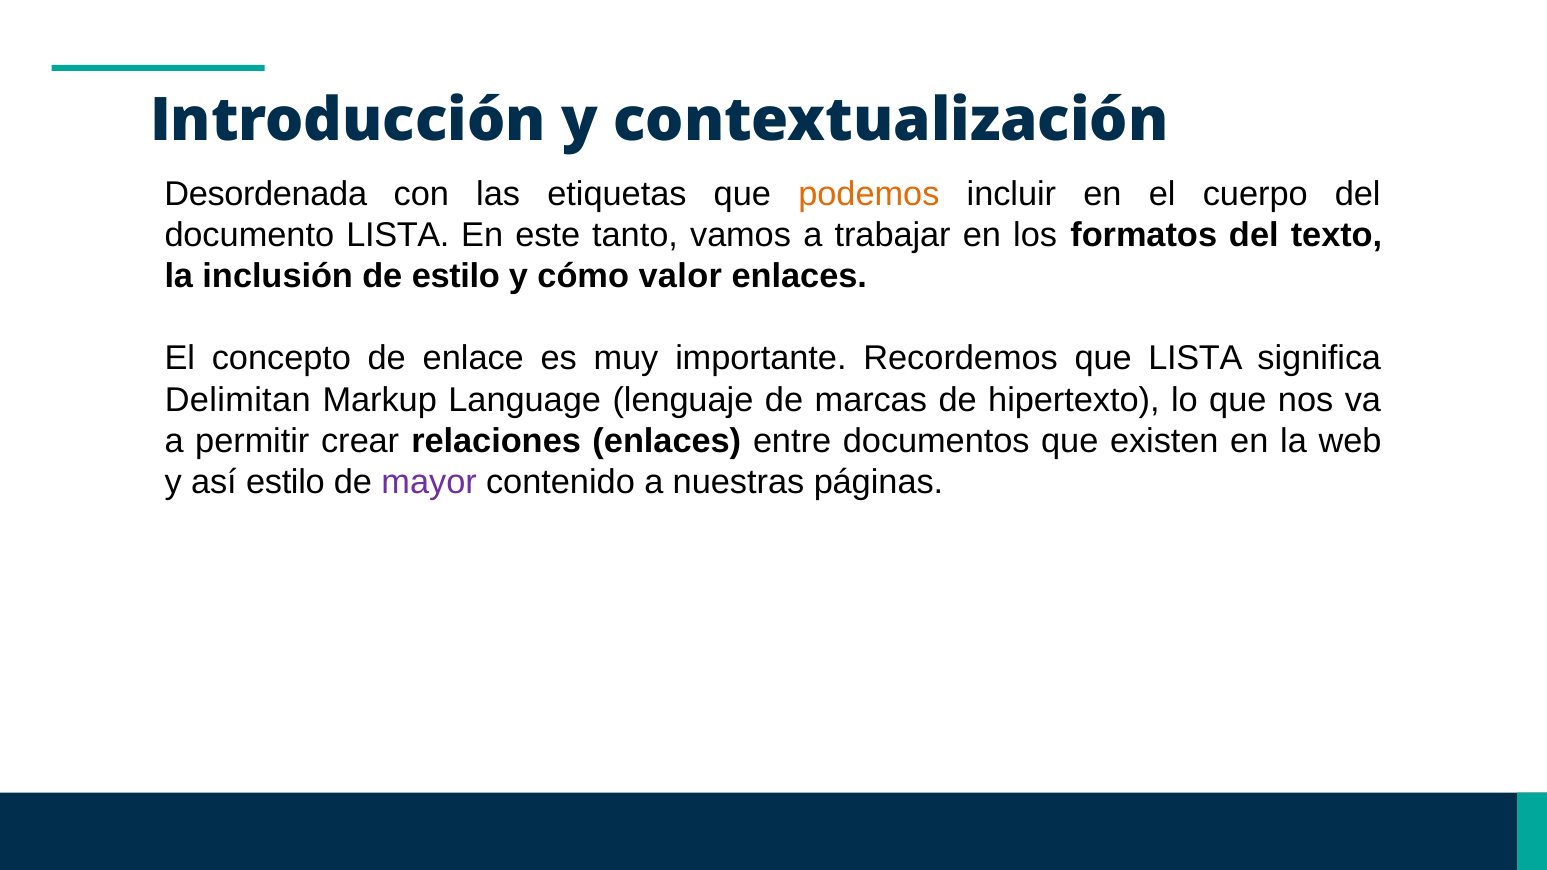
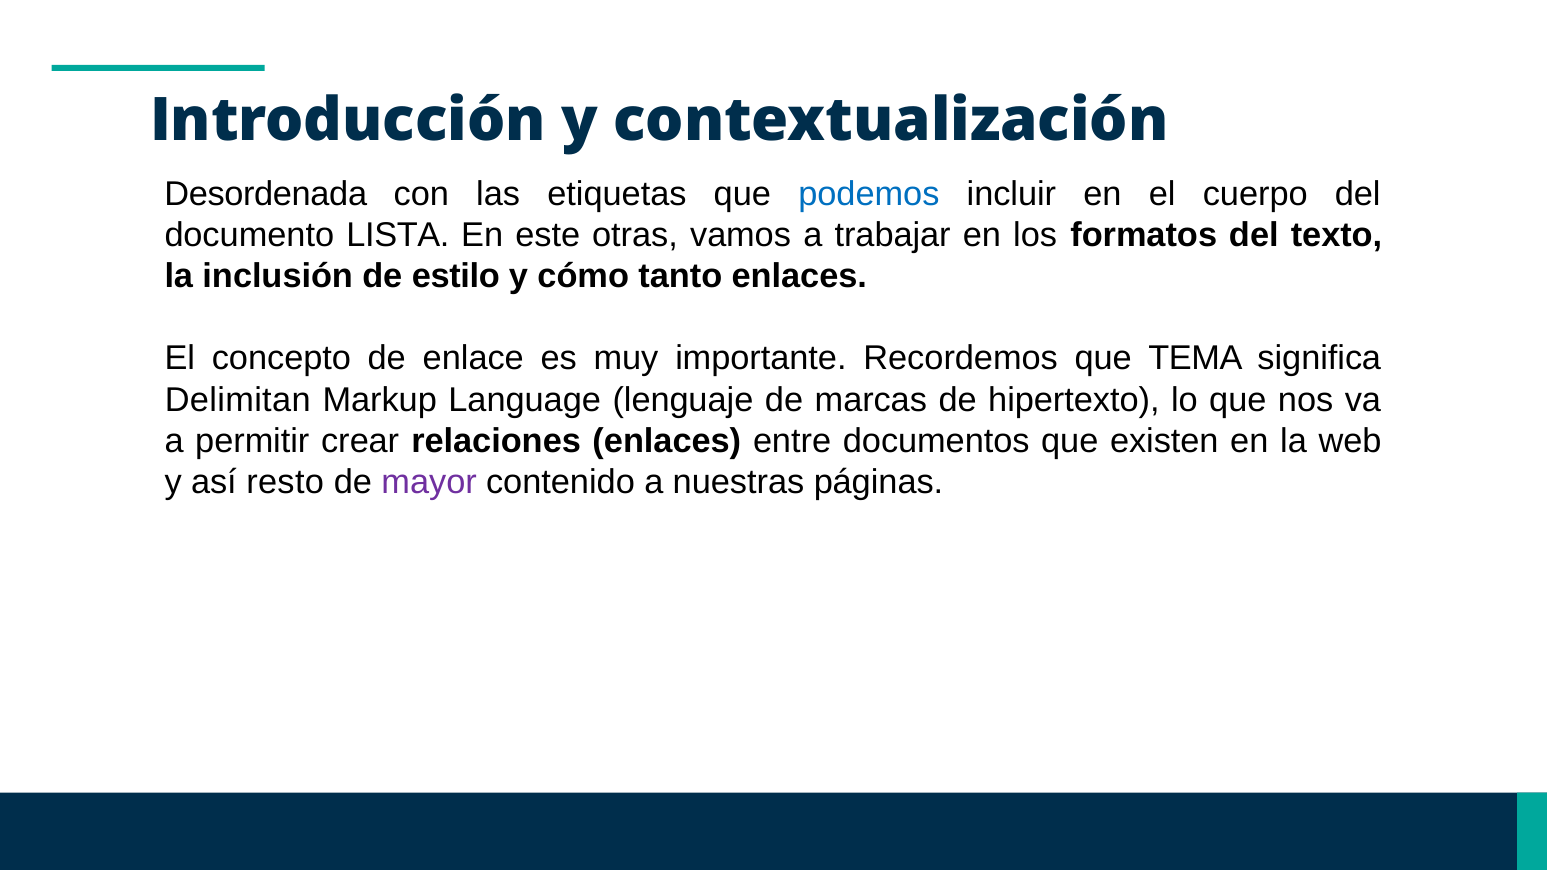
podemos colour: orange -> blue
tanto: tanto -> otras
valor: valor -> tanto
que LISTA: LISTA -> TEMA
así estilo: estilo -> resto
